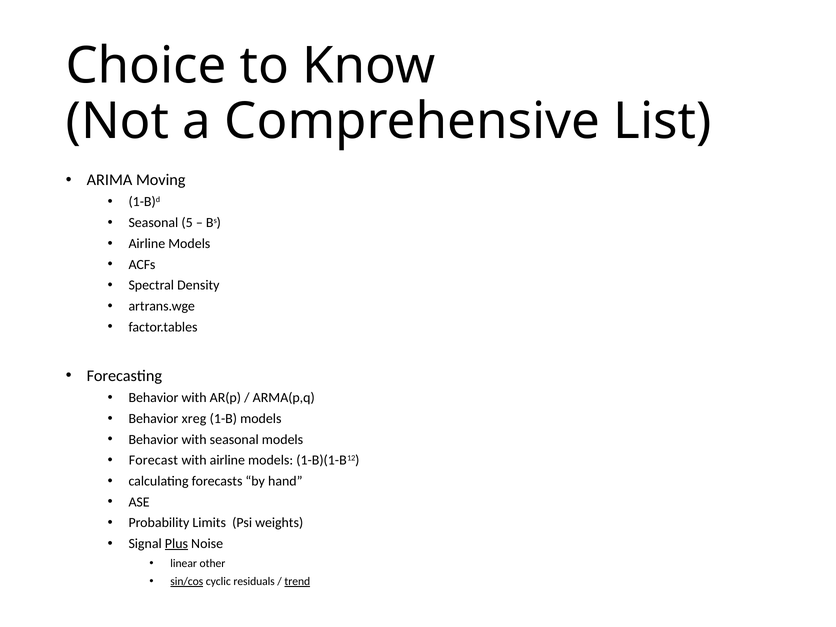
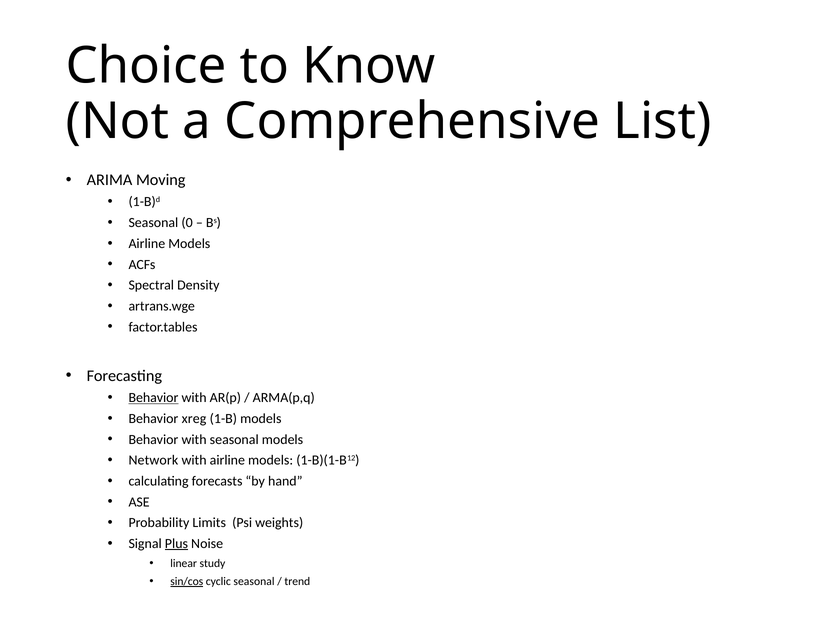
5: 5 -> 0
Behavior at (153, 398) underline: none -> present
Forecast: Forecast -> Network
other: other -> study
cyclic residuals: residuals -> seasonal
trend underline: present -> none
